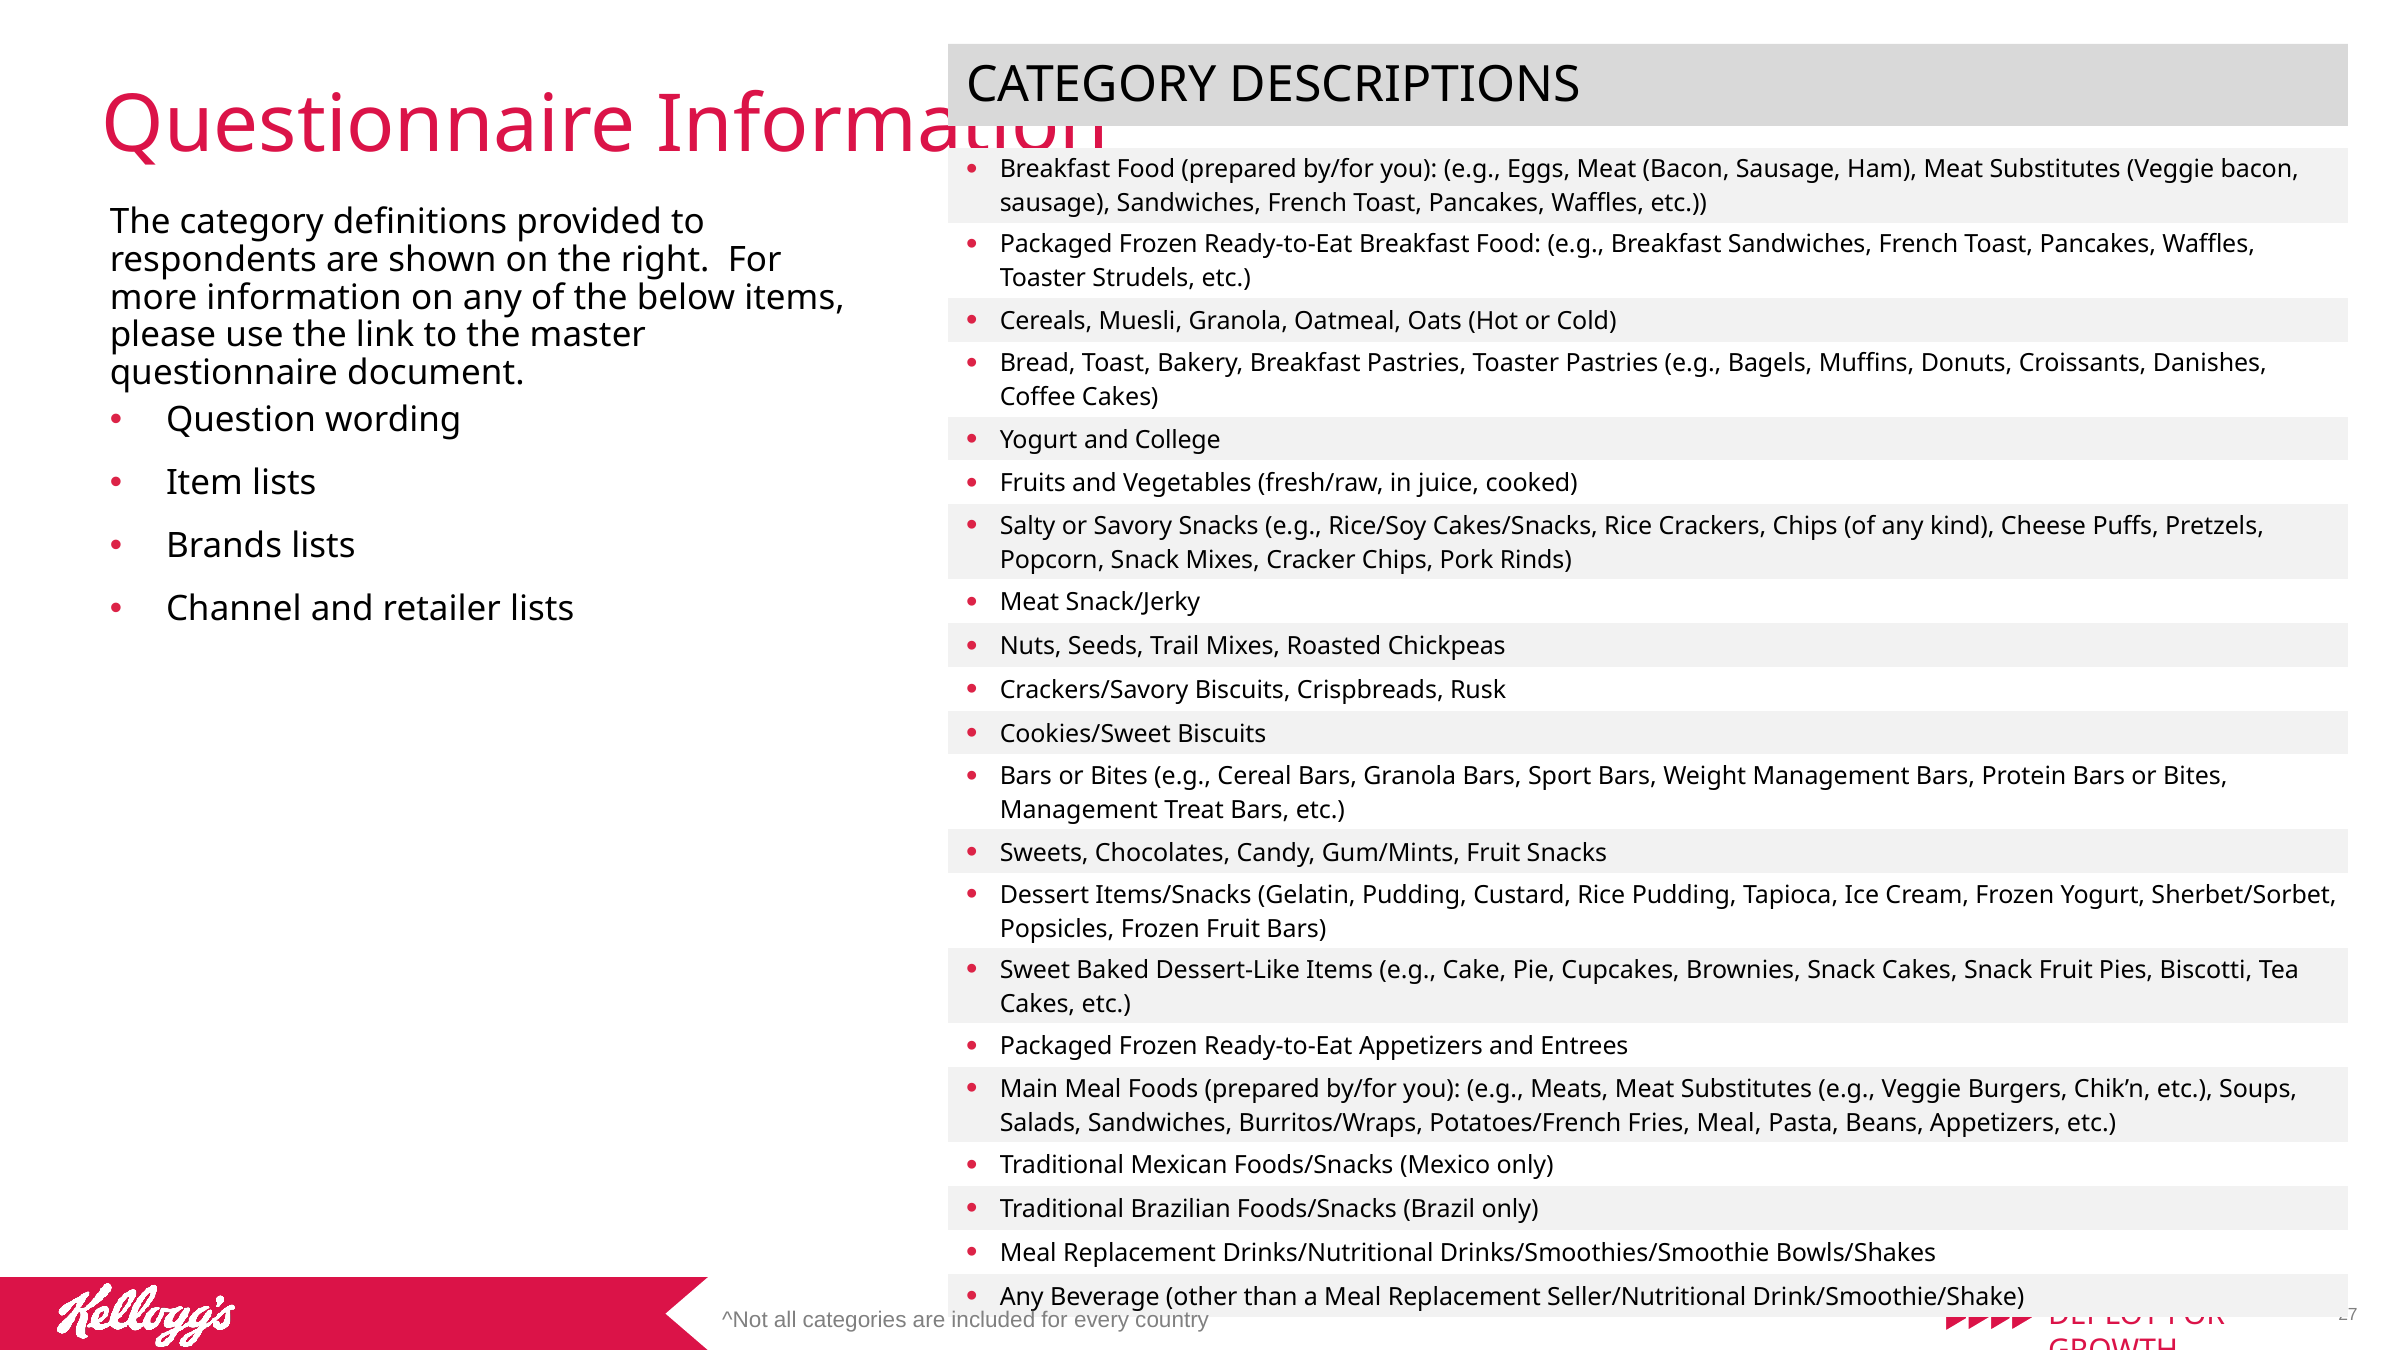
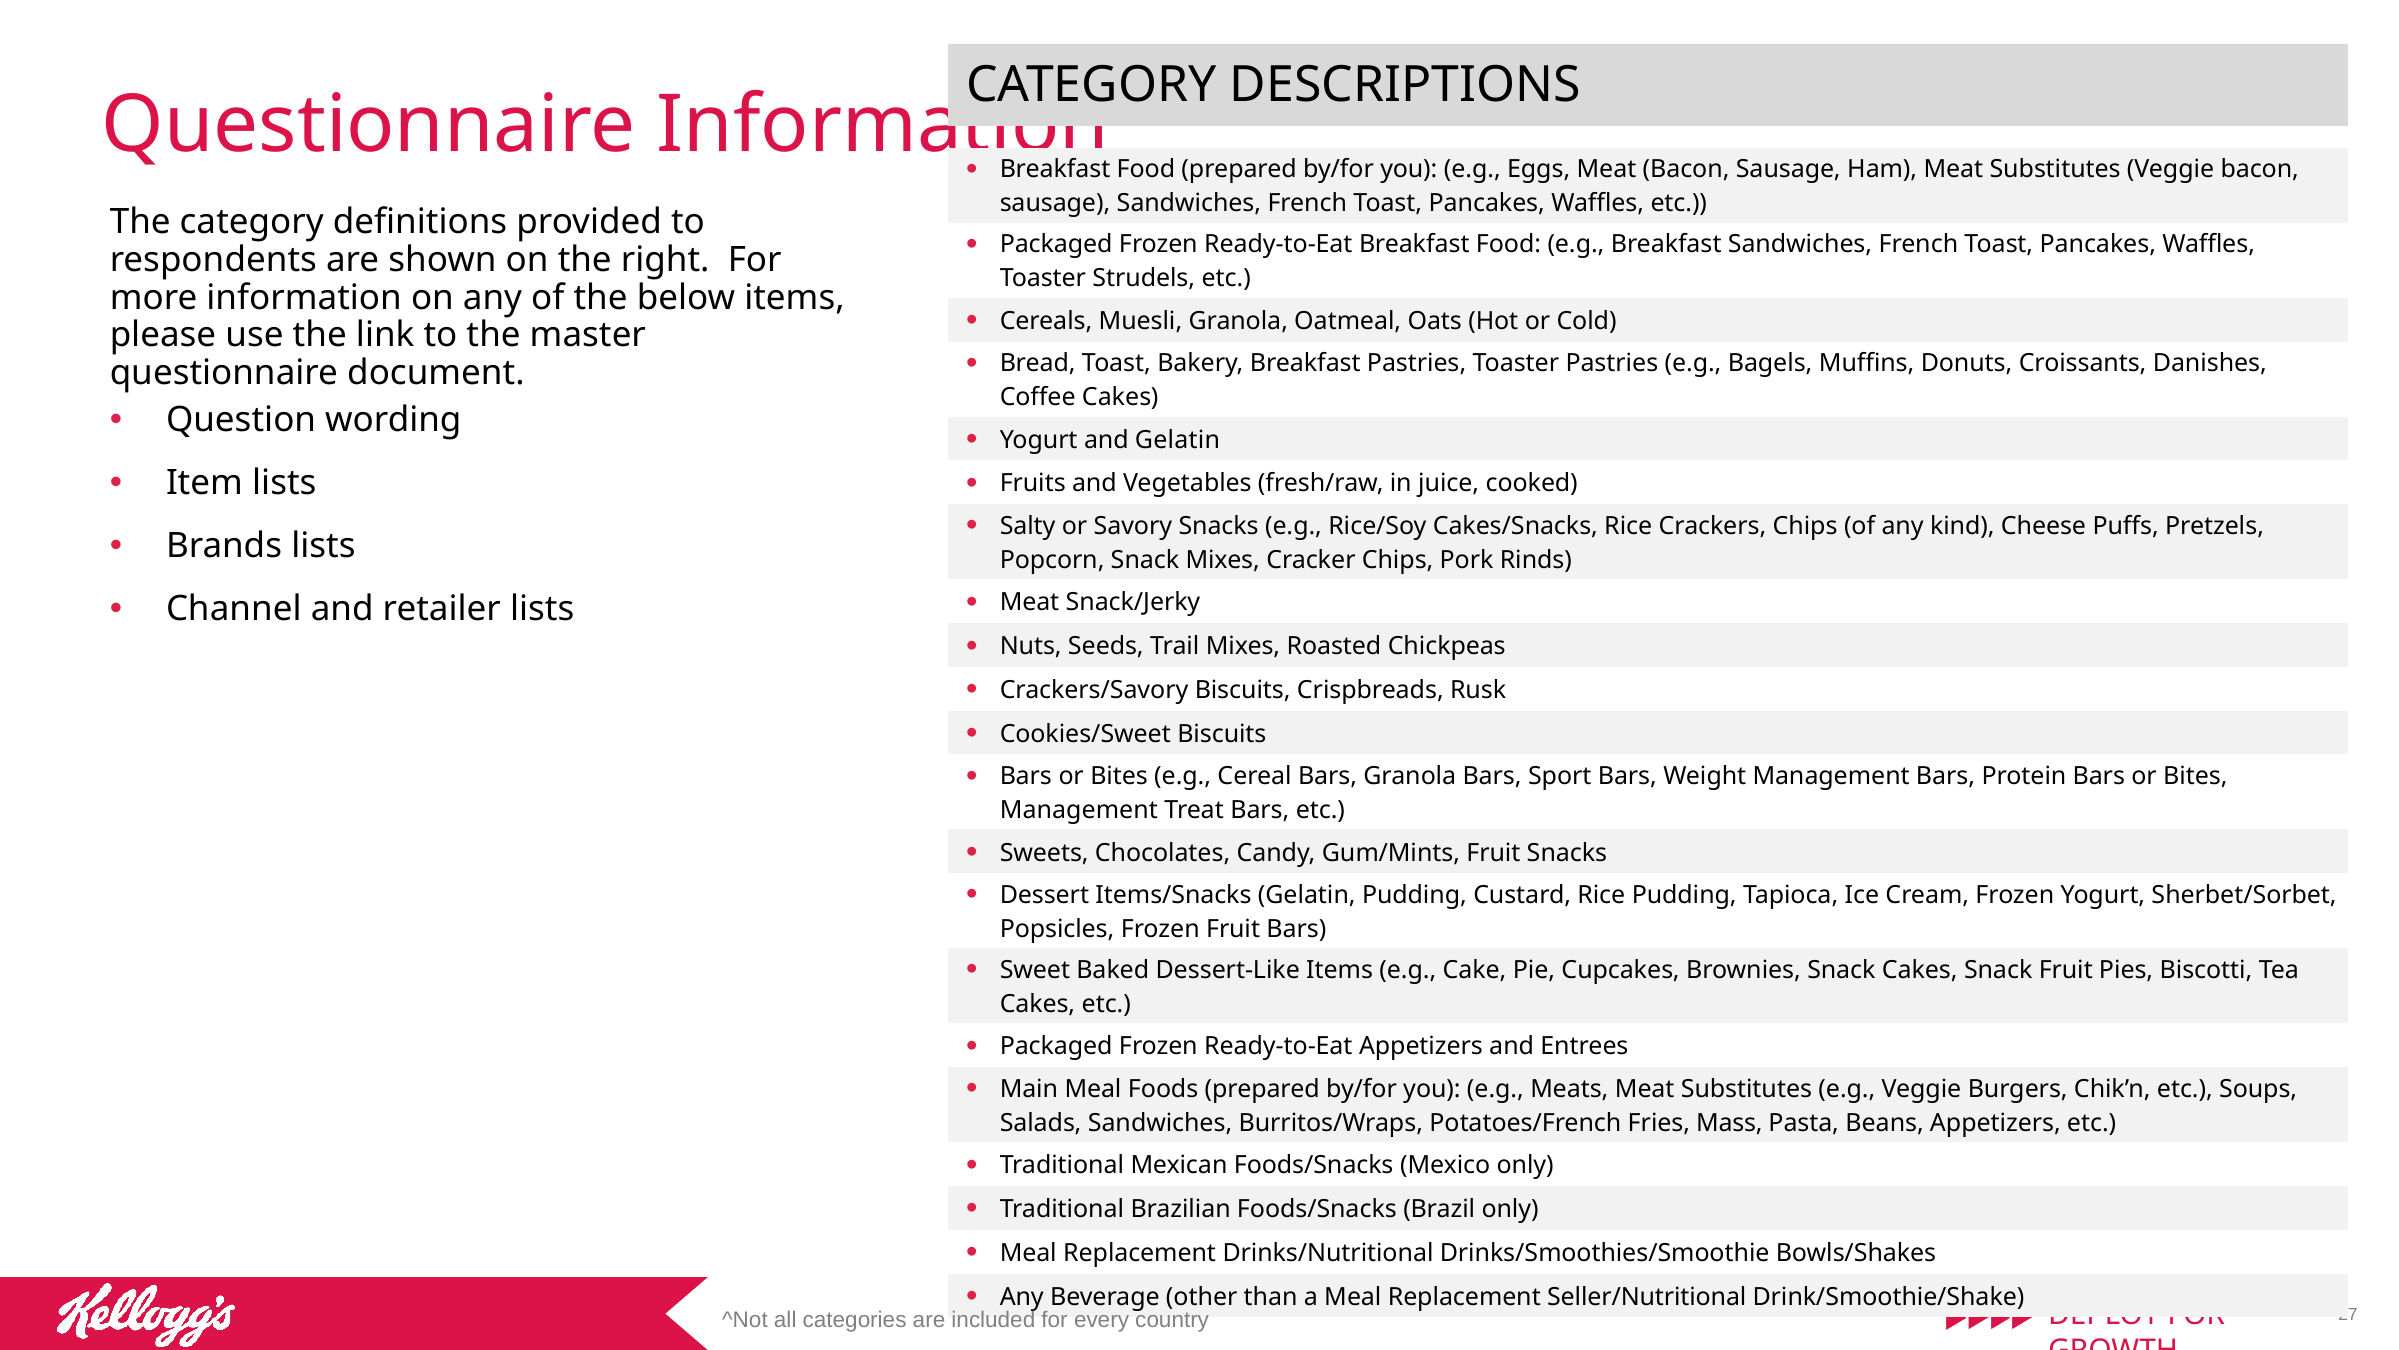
and College: College -> Gelatin
Fries Meal: Meal -> Mass
